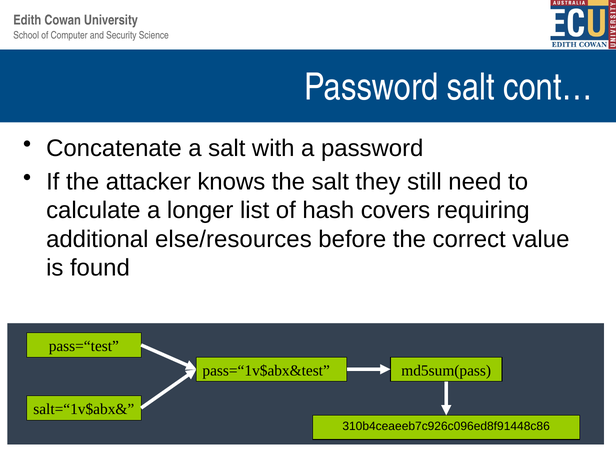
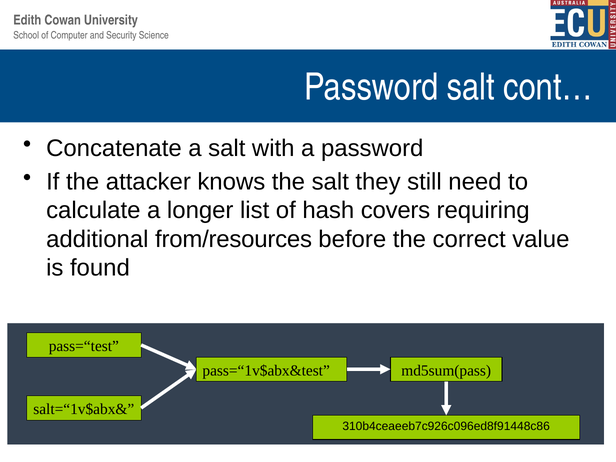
else/resources: else/resources -> from/resources
